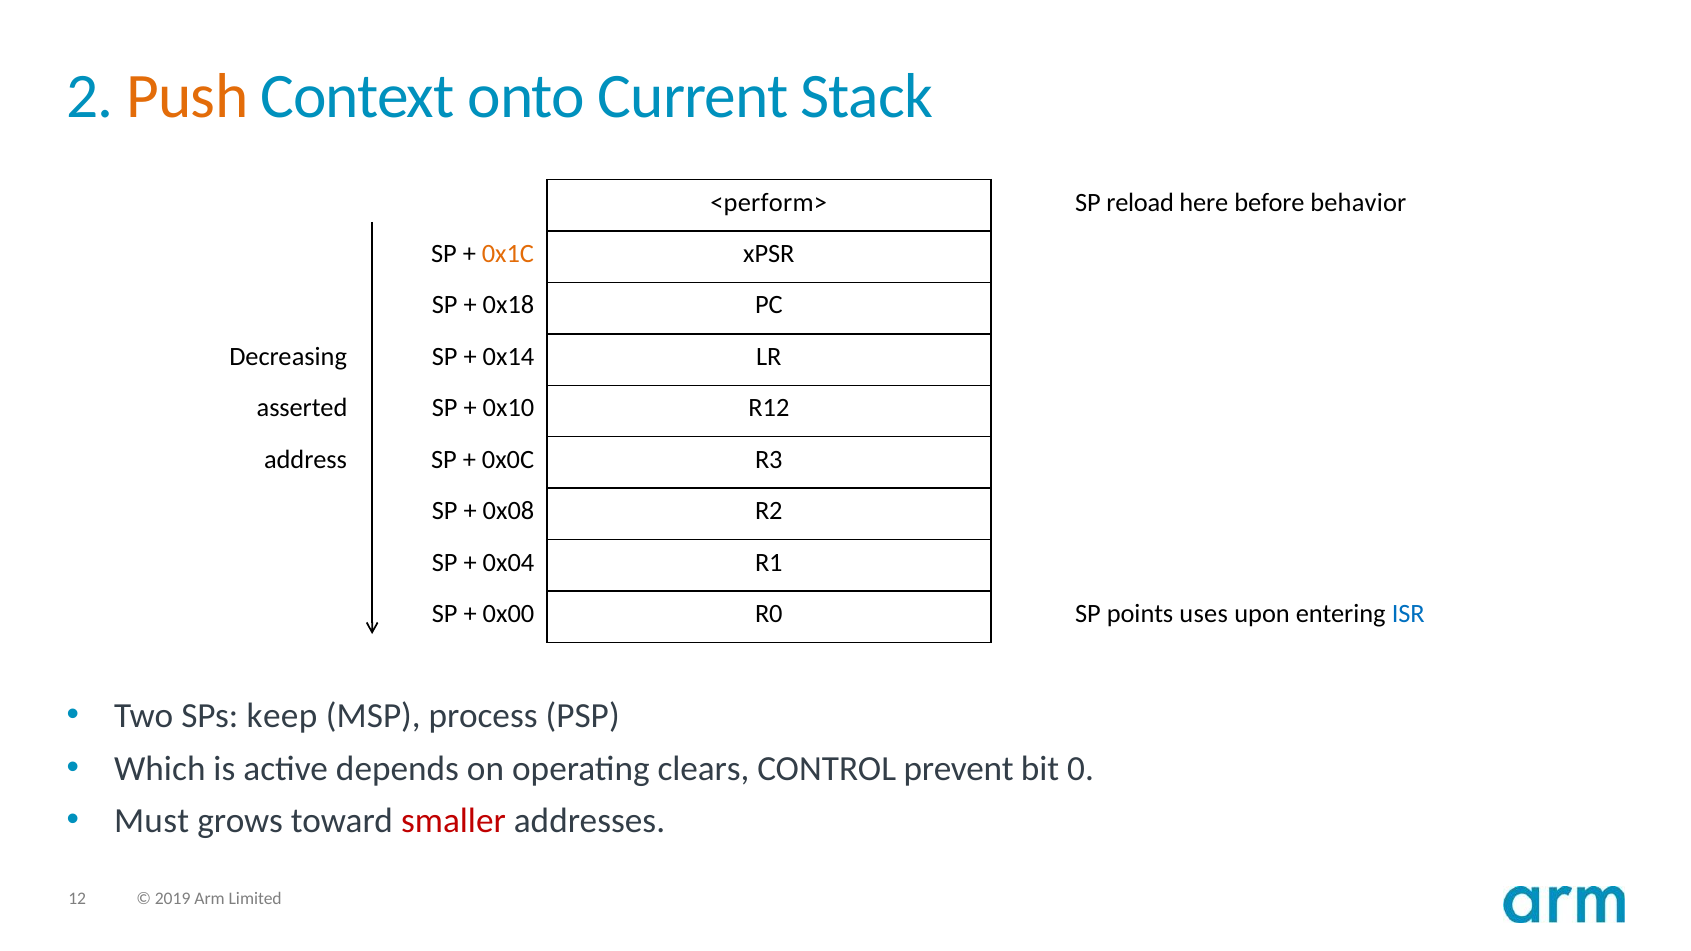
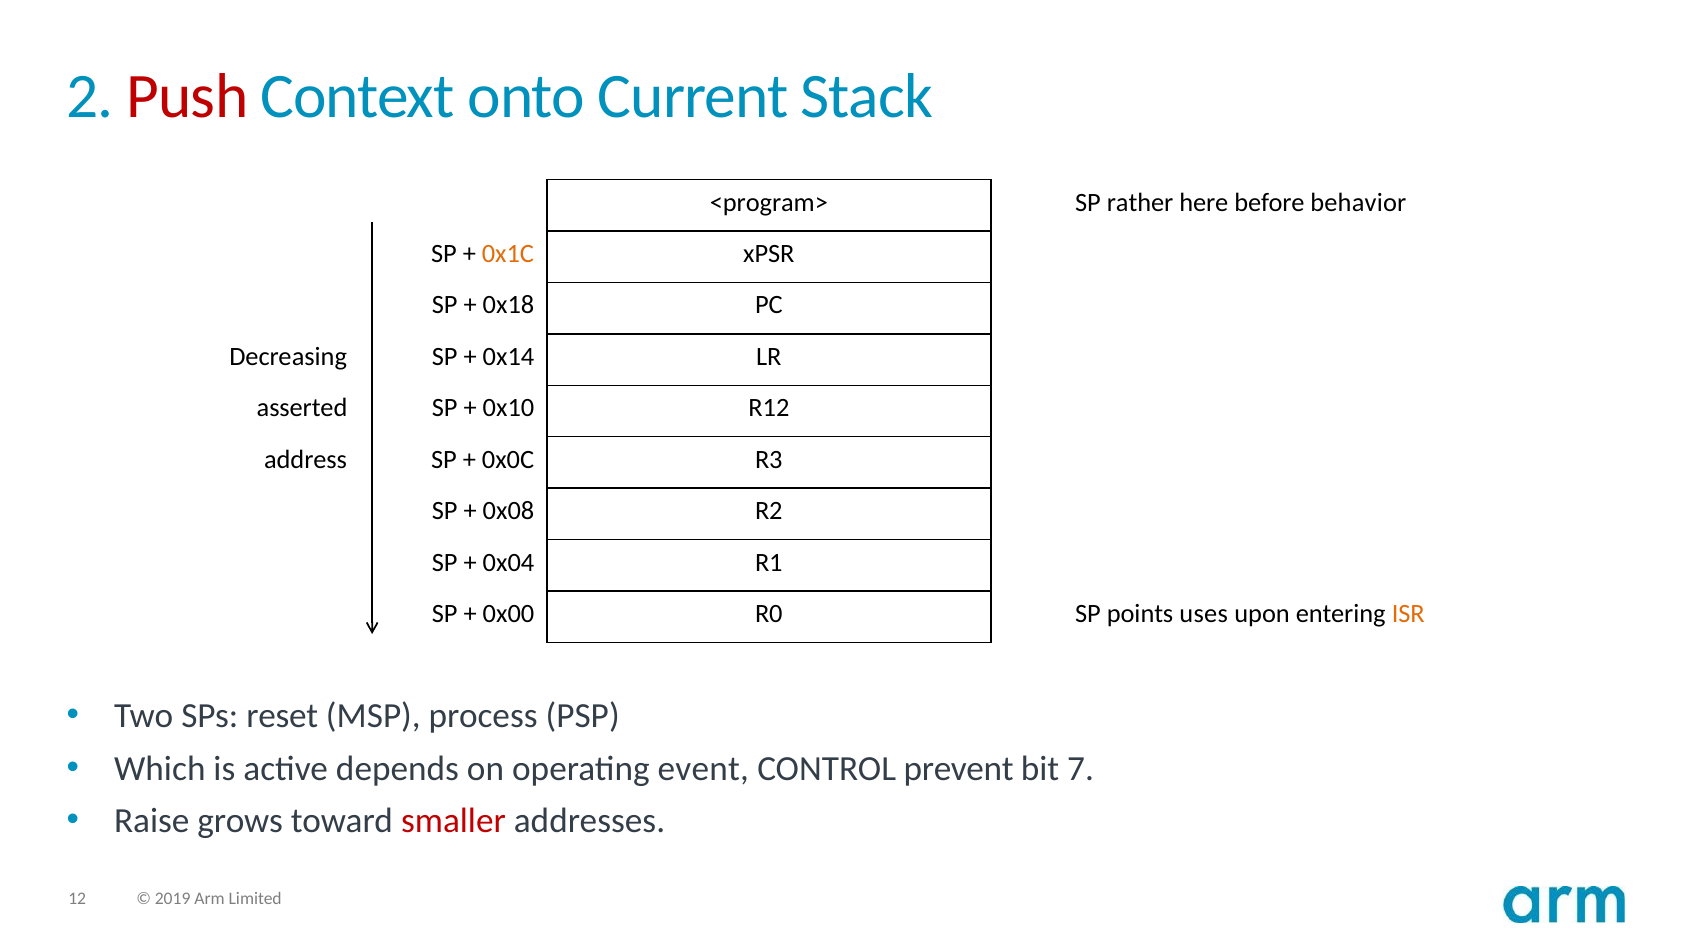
Push colour: orange -> red
<perform>: <perform> -> <program>
reload: reload -> rather
ISR colour: blue -> orange
keep: keep -> reset
clears: clears -> event
0: 0 -> 7
Must: Must -> Raise
